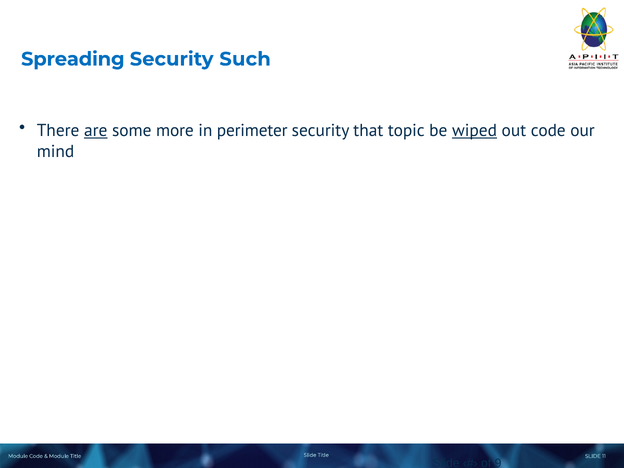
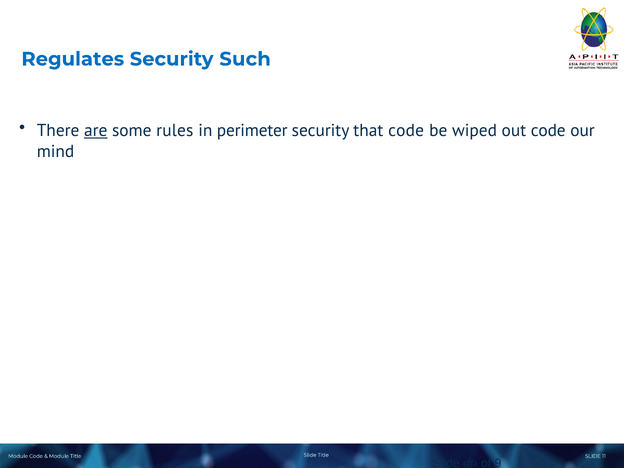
Spreading: Spreading -> Regulates
more: more -> rules
that topic: topic -> code
wiped underline: present -> none
